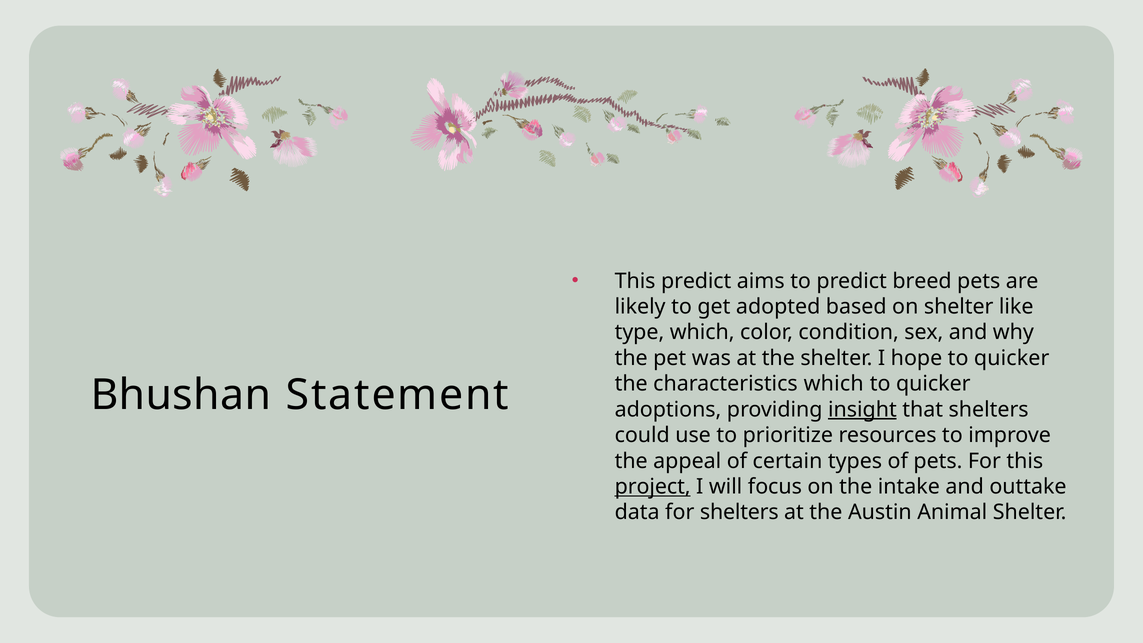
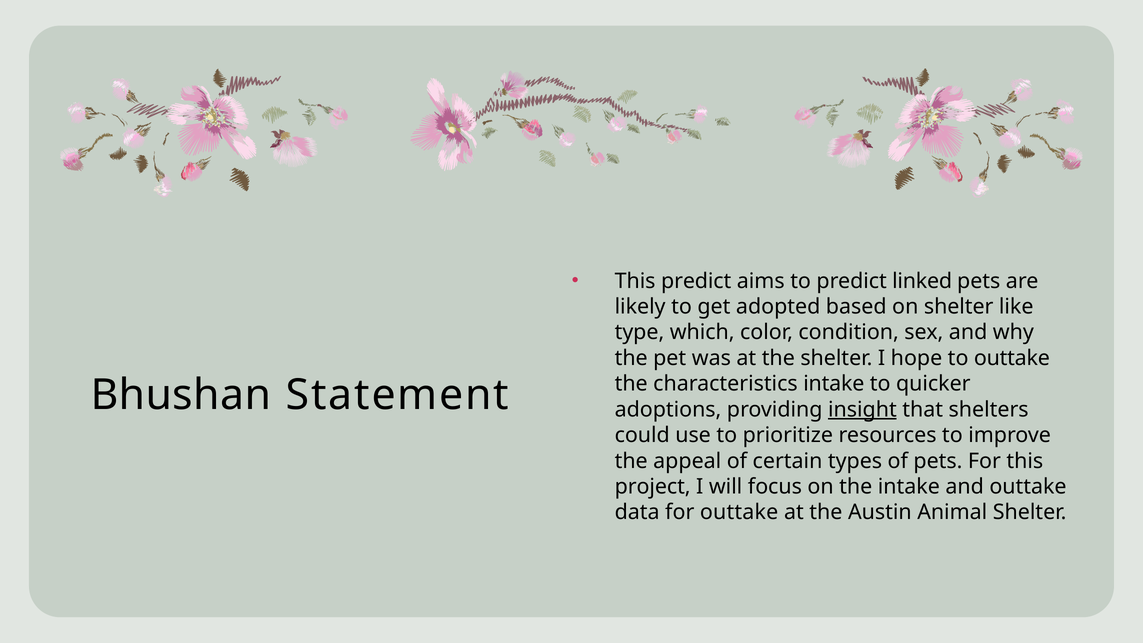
breed: breed -> linked
hope to quicker: quicker -> outtake
characteristics which: which -> intake
project underline: present -> none
for shelters: shelters -> outtake
